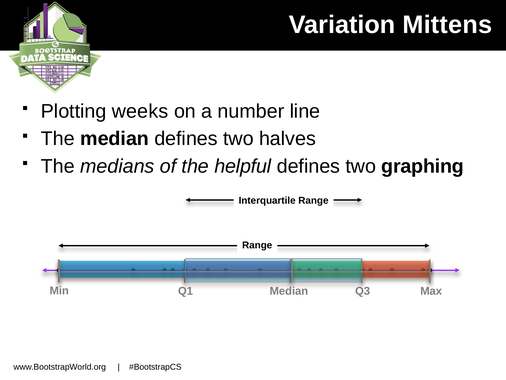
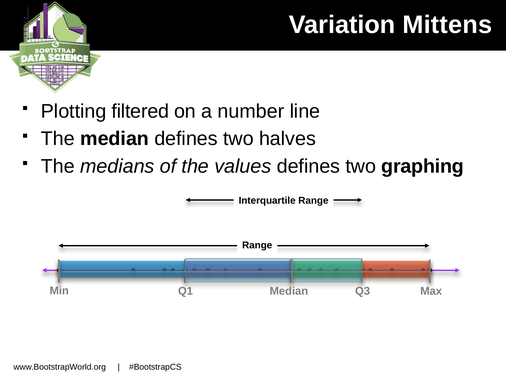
weeks: weeks -> filtered
helpful: helpful -> values
